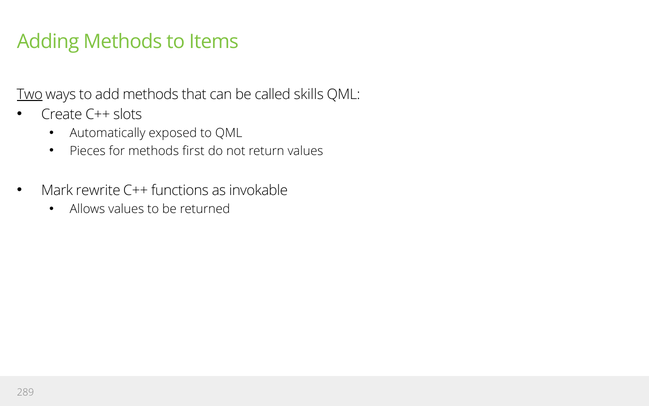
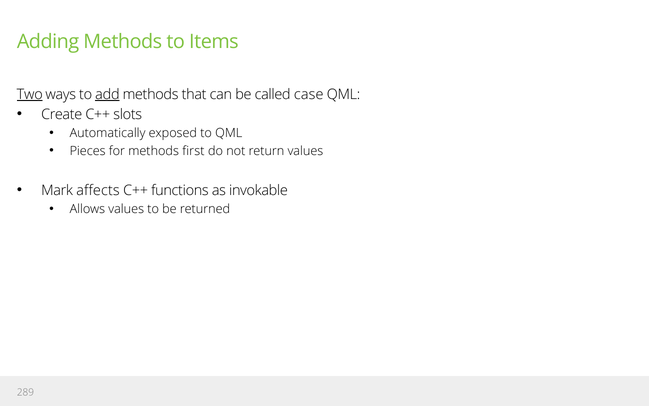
add underline: none -> present
skills: skills -> case
rewrite: rewrite -> affects
